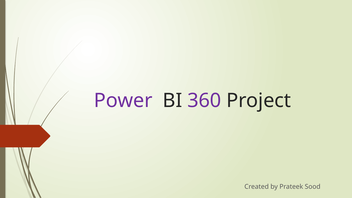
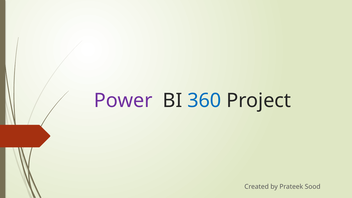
360 colour: purple -> blue
